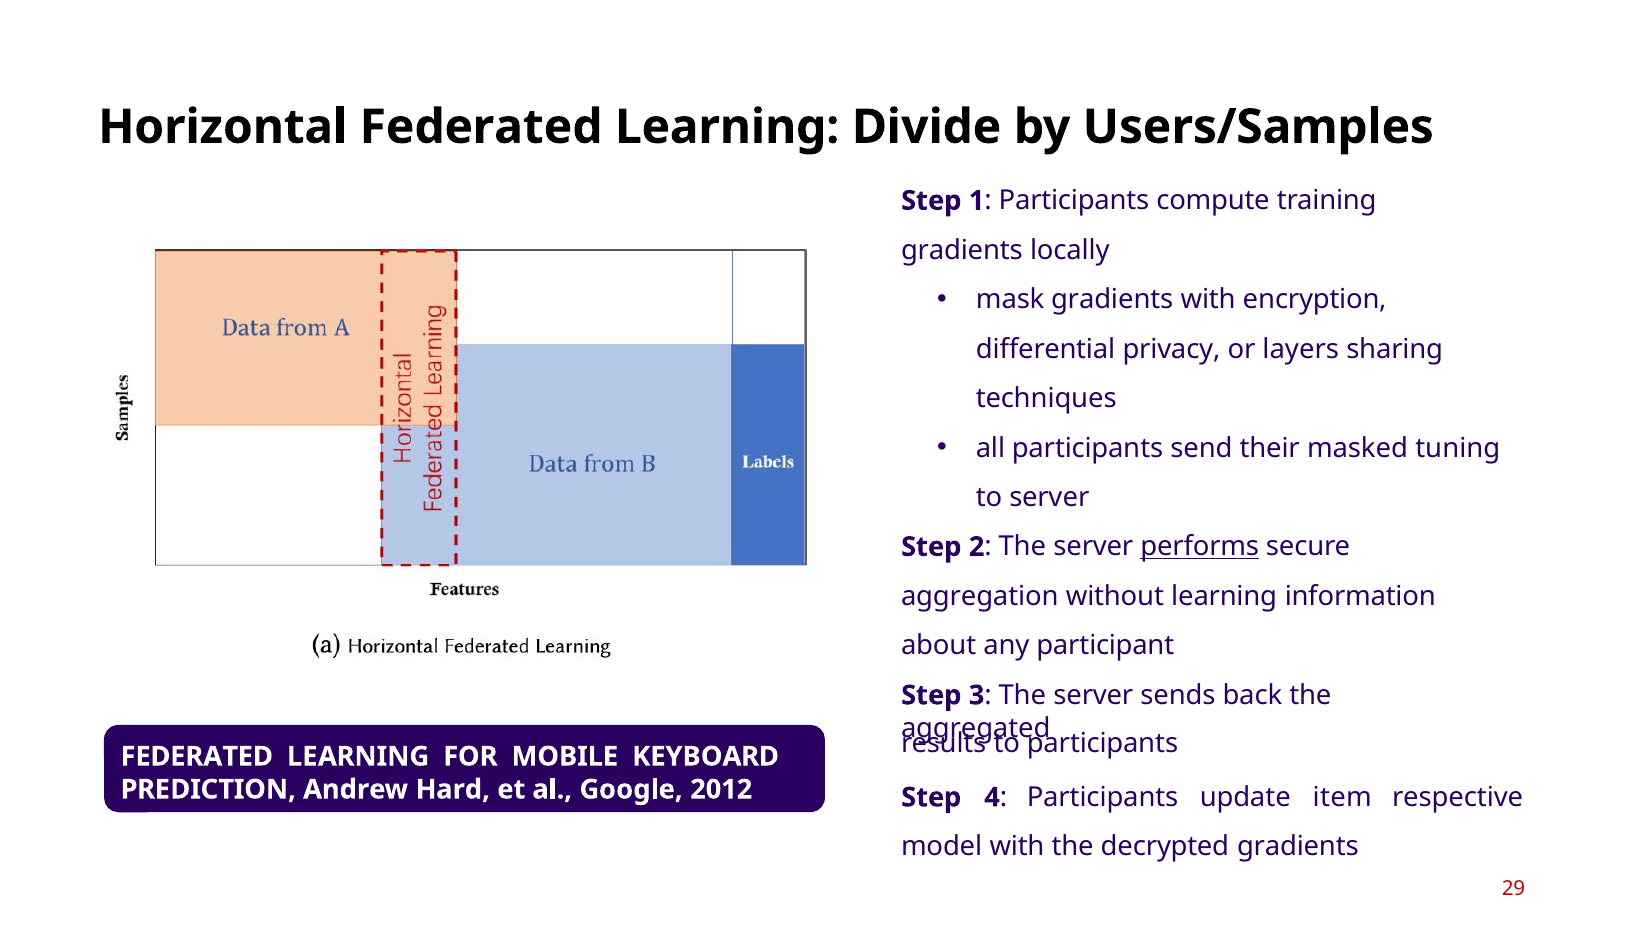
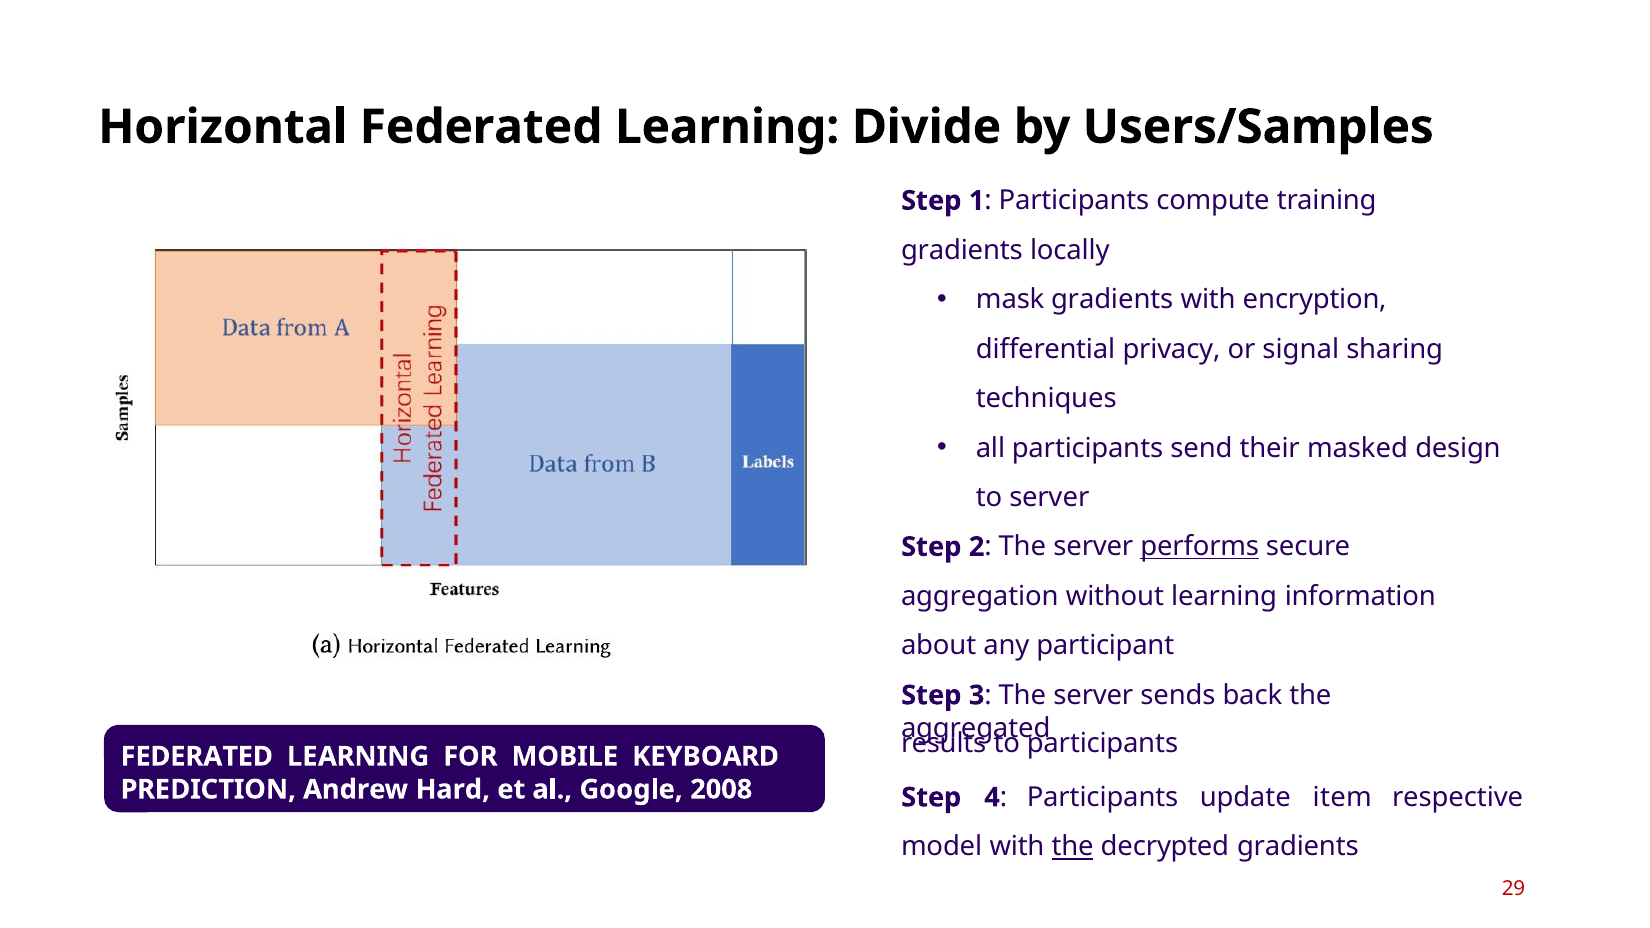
layers: layers -> signal
tuning: tuning -> design
2012: 2012 -> 2008
the at (1073, 847) underline: none -> present
